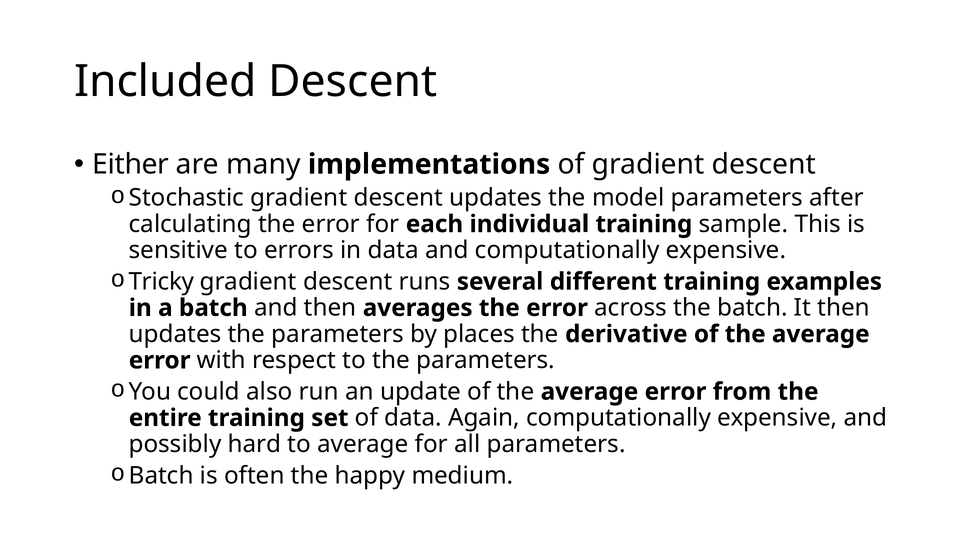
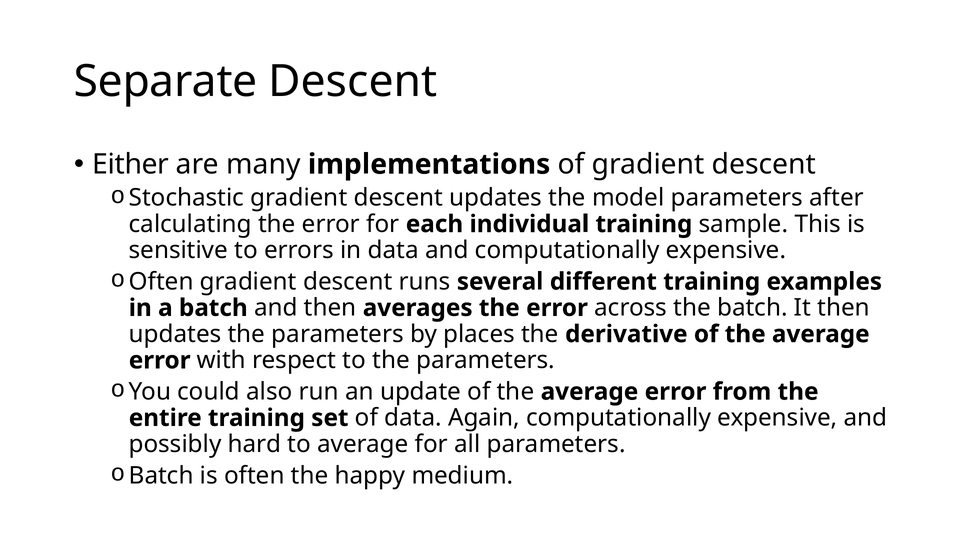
Included: Included -> Separate
Tricky at (161, 282): Tricky -> Often
